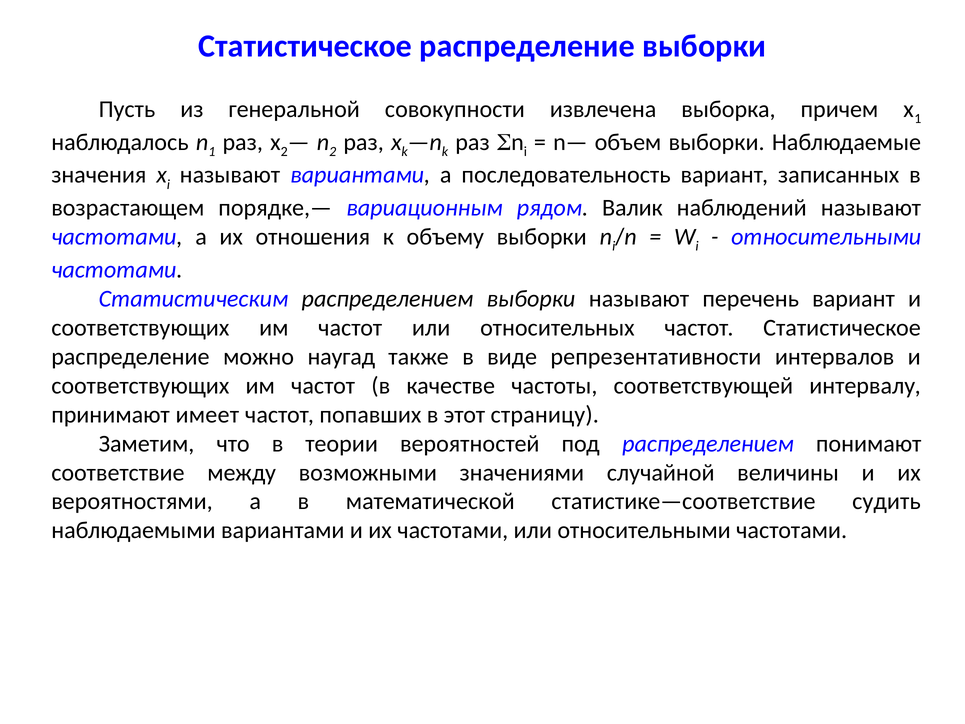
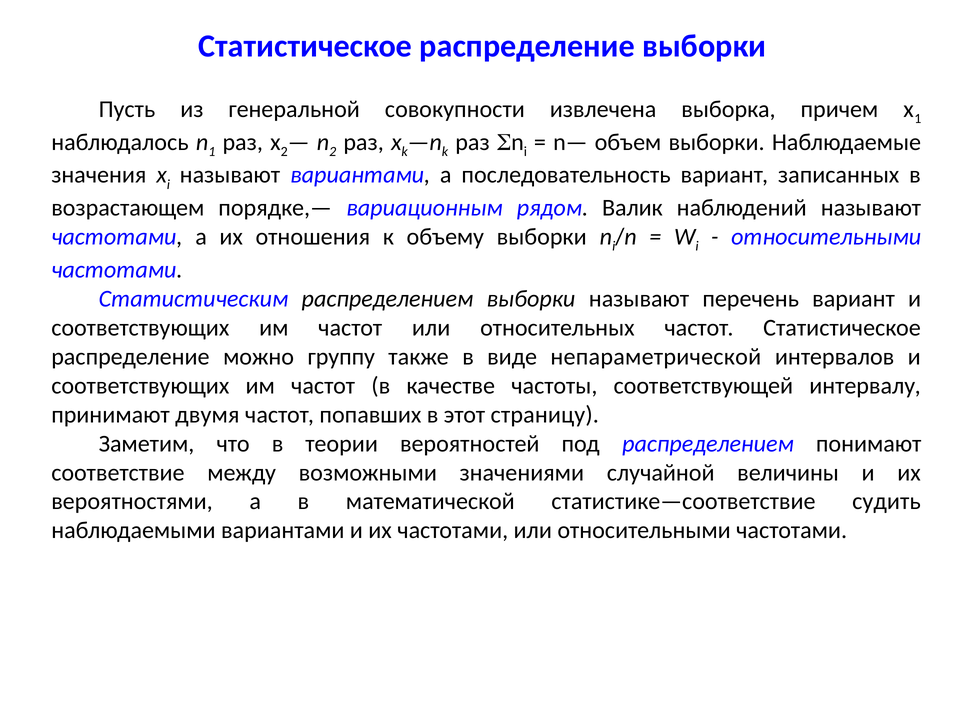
наугад: наугад -> группу
репрезентативности: репрезентативности -> непараметрической
имеет: имеет -> двумя
